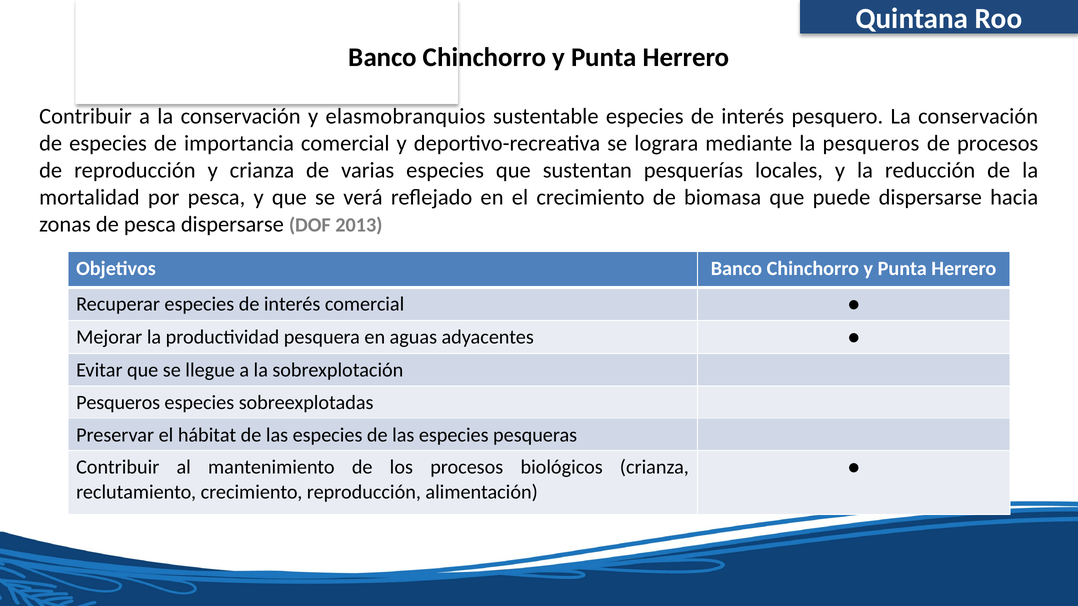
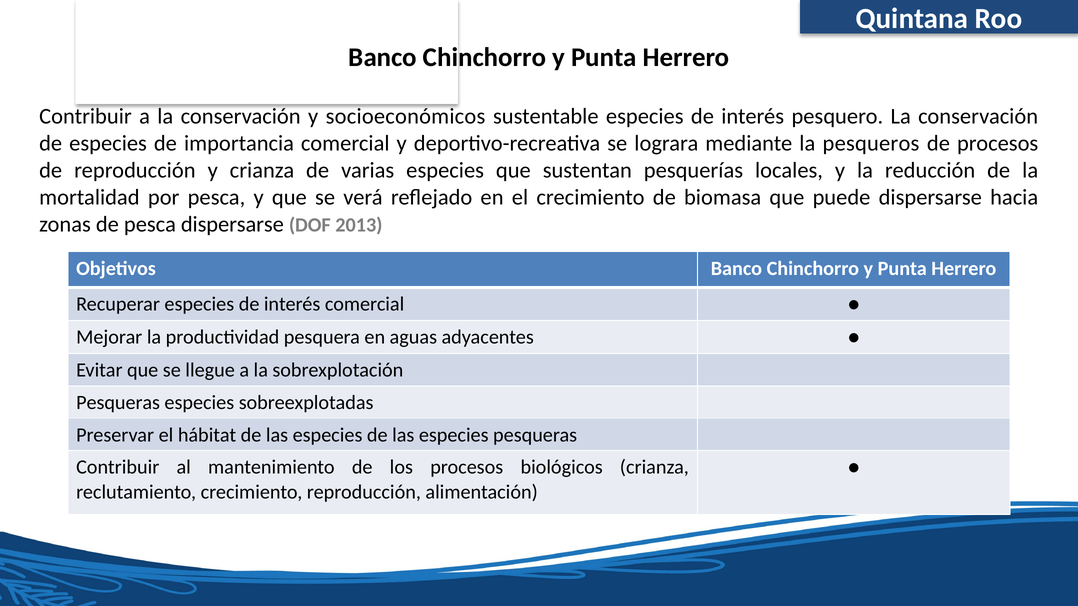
elasmobranquios: elasmobranquios -> socioeconómicos
Pesqueros at (118, 403): Pesqueros -> Pesqueras
